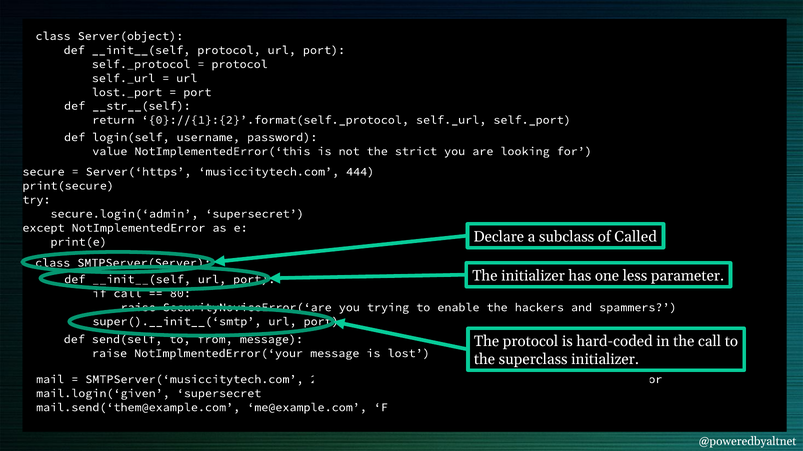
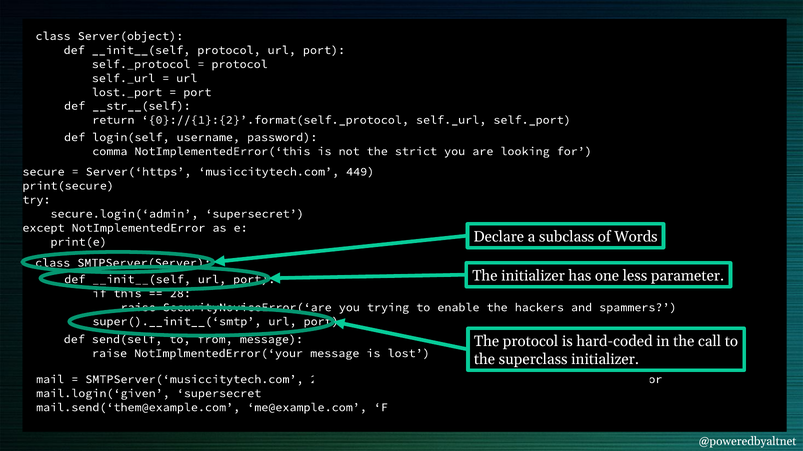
value: value -> comma
444: 444 -> 449
Called: Called -> Words
if call: call -> this
80: 80 -> 28
